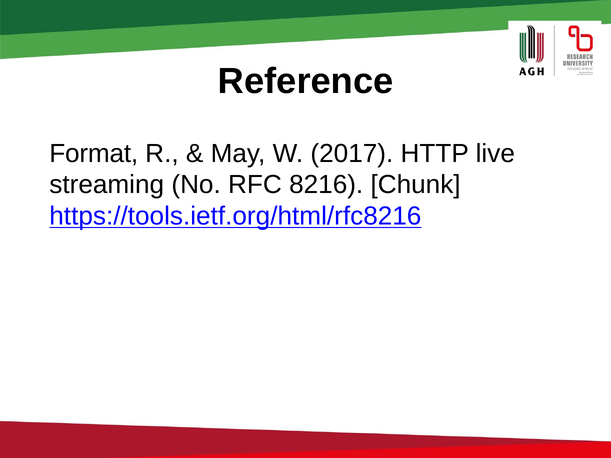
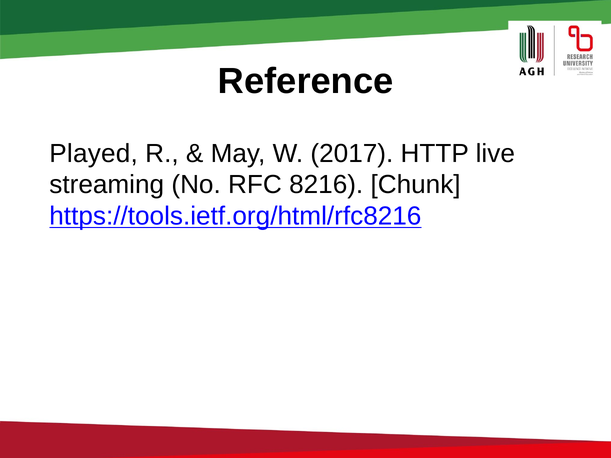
Format: Format -> Played
